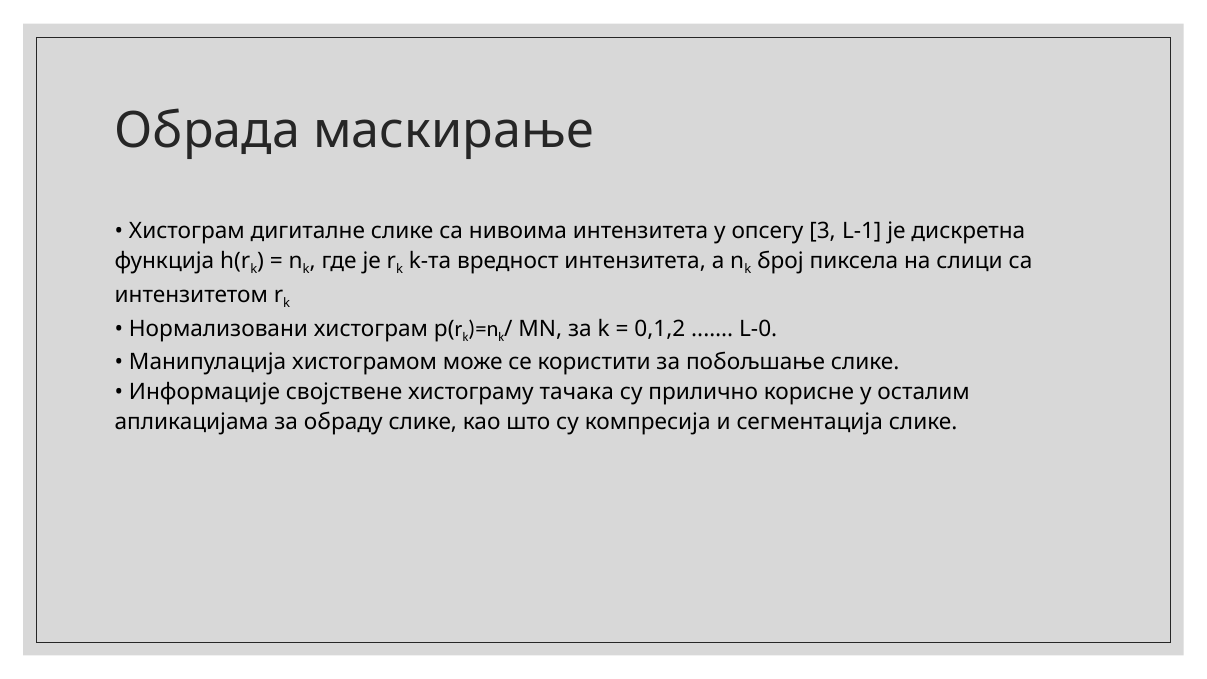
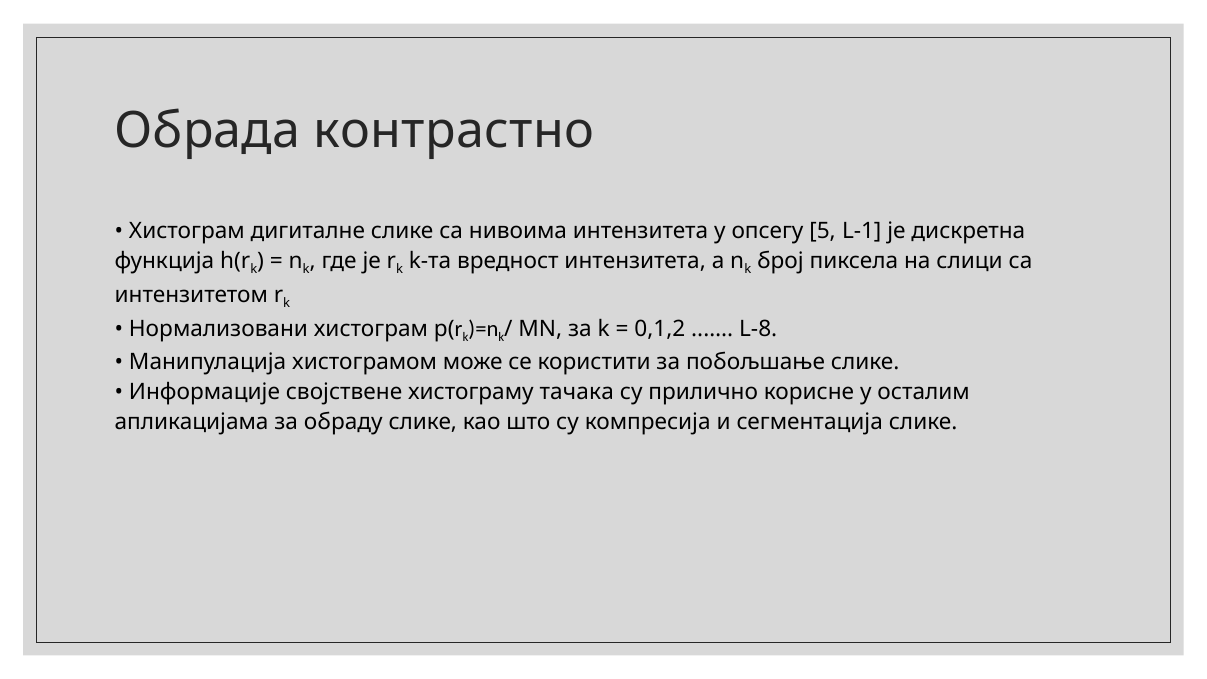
маскирање: маскирање -> контрастно
3: 3 -> 5
L-0: L-0 -> L-8
